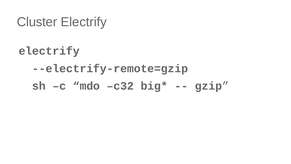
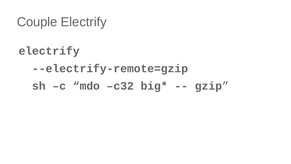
Cluster: Cluster -> Couple
